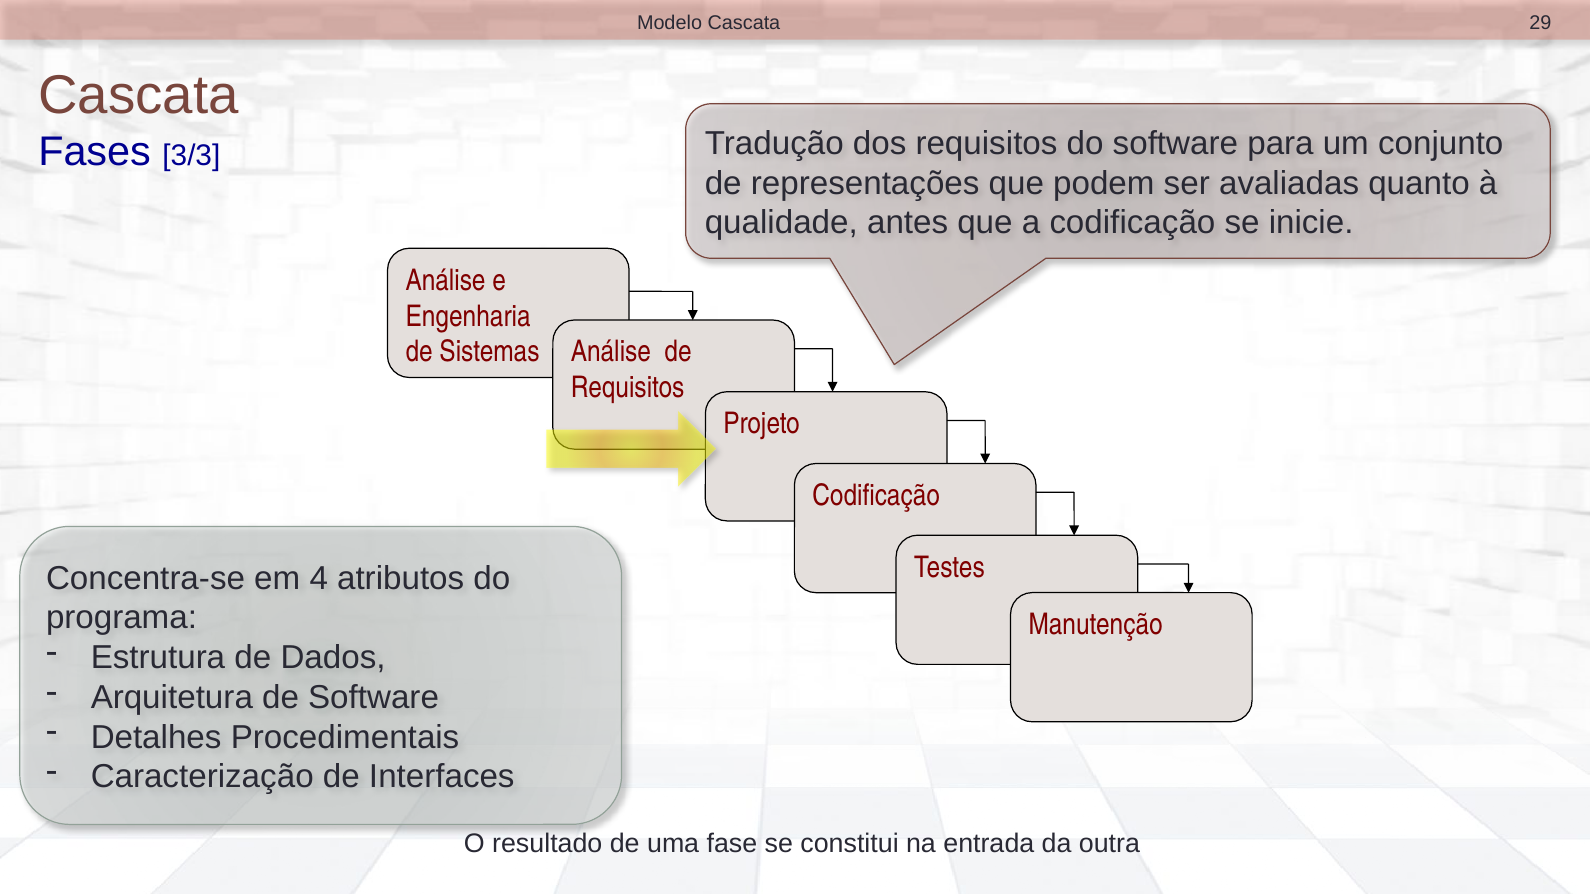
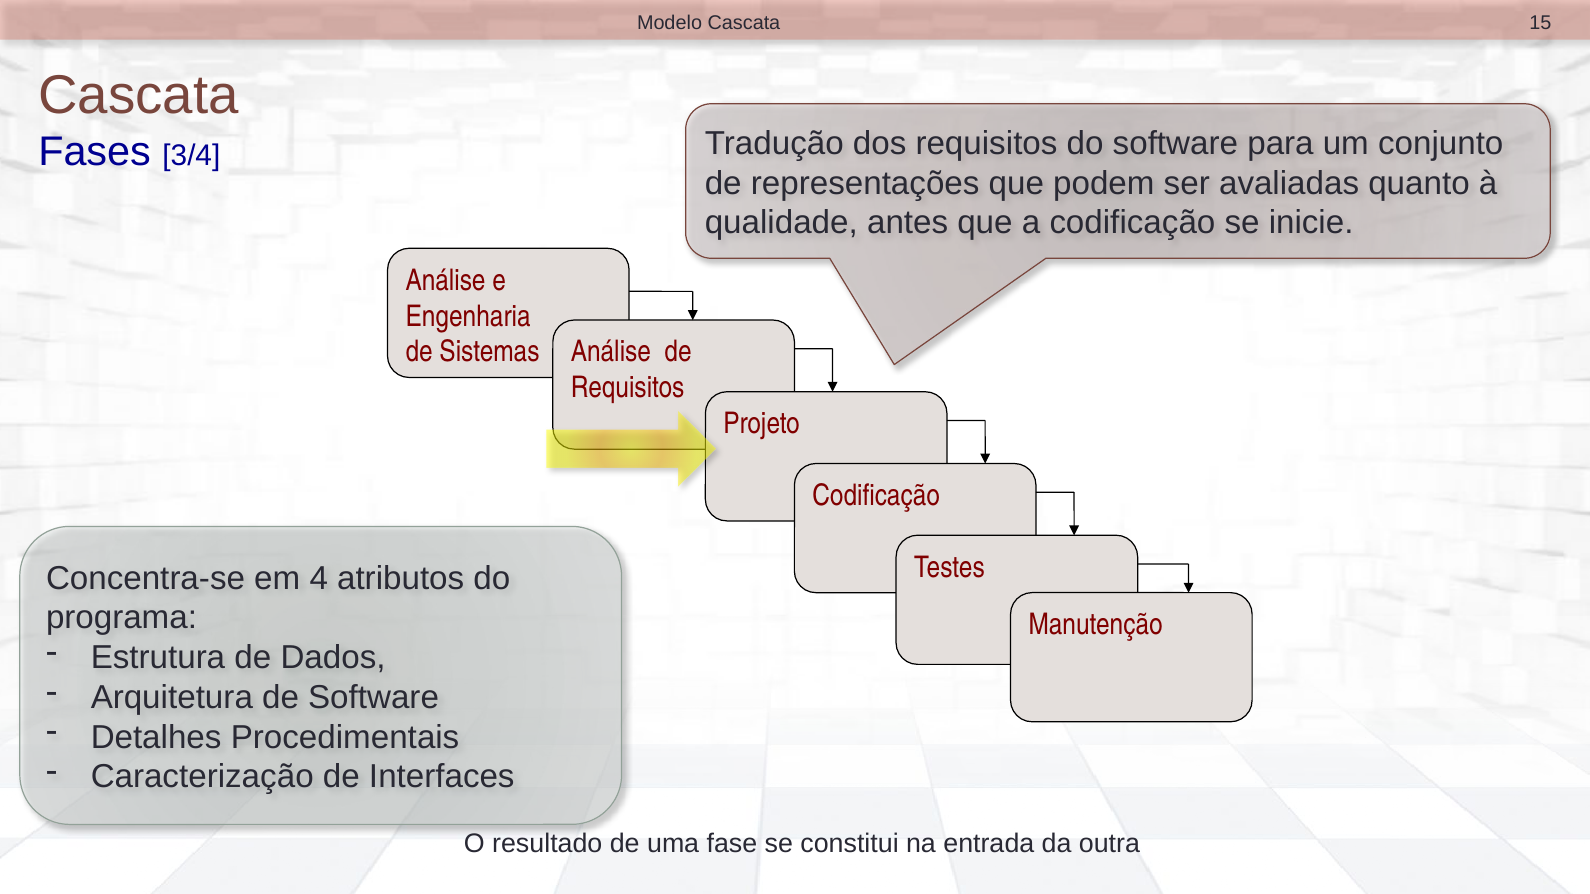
29: 29 -> 15
3/3: 3/3 -> 3/4
